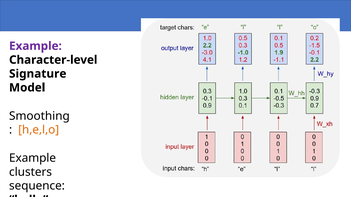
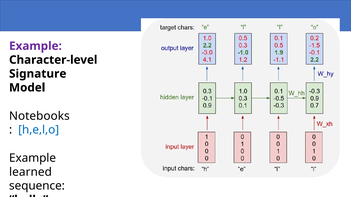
Smoothing: Smoothing -> Notebooks
h,e,l,o colour: orange -> blue
clusters: clusters -> learned
